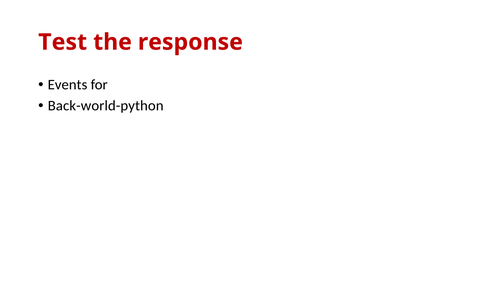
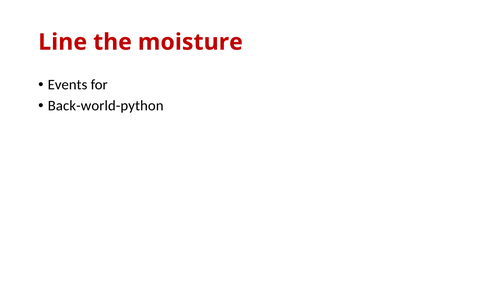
Test: Test -> Line
response: response -> moisture
